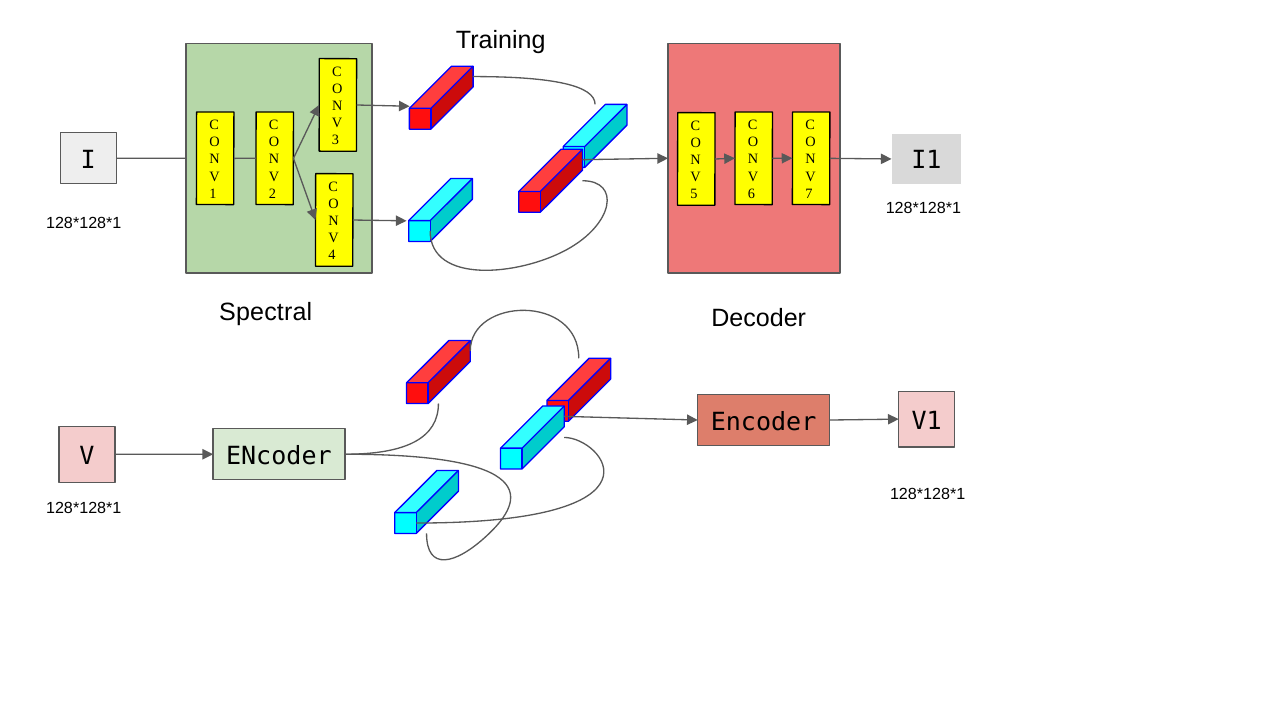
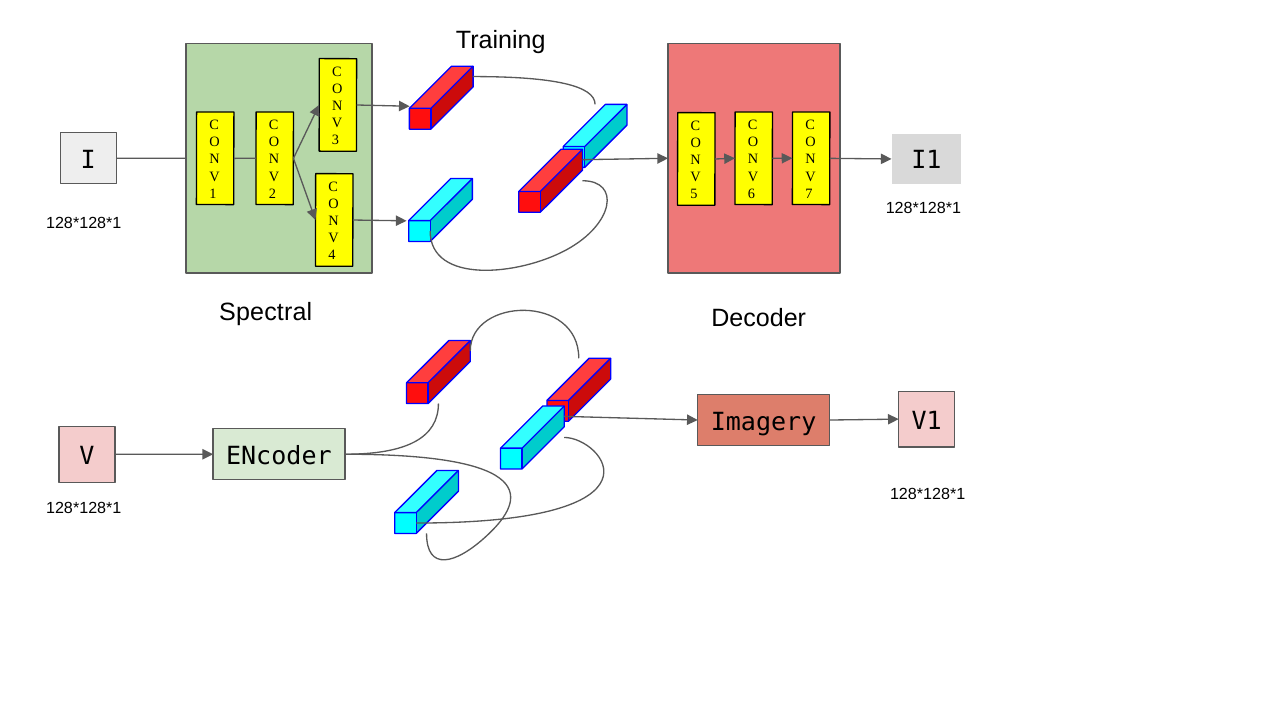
Encoder at (764, 422): Encoder -> Imagery
